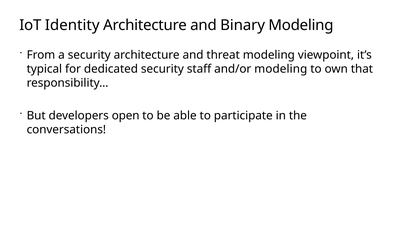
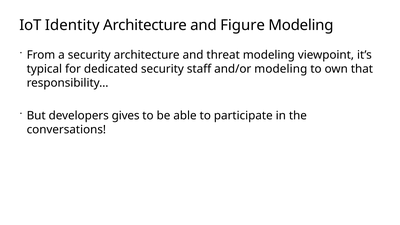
Binary: Binary -> Figure
open: open -> gives
